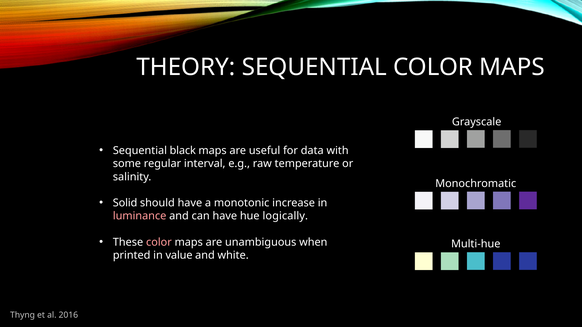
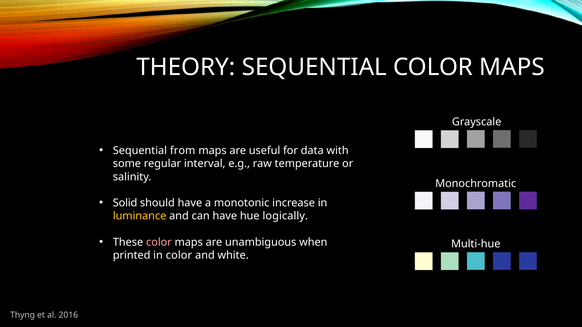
black: black -> from
luminance colour: pink -> yellow
in value: value -> color
